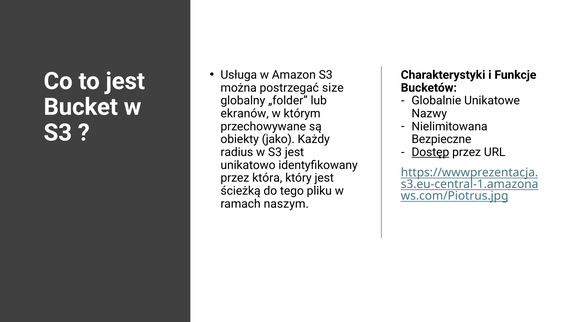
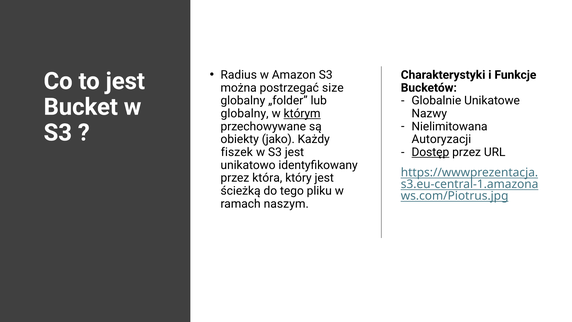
Usługa: Usługa -> Radius
ekranów at (245, 113): ekranów -> globalny
którym underline: none -> present
Bezpieczne: Bezpieczne -> Autoryzacji
radius: radius -> fiszek
